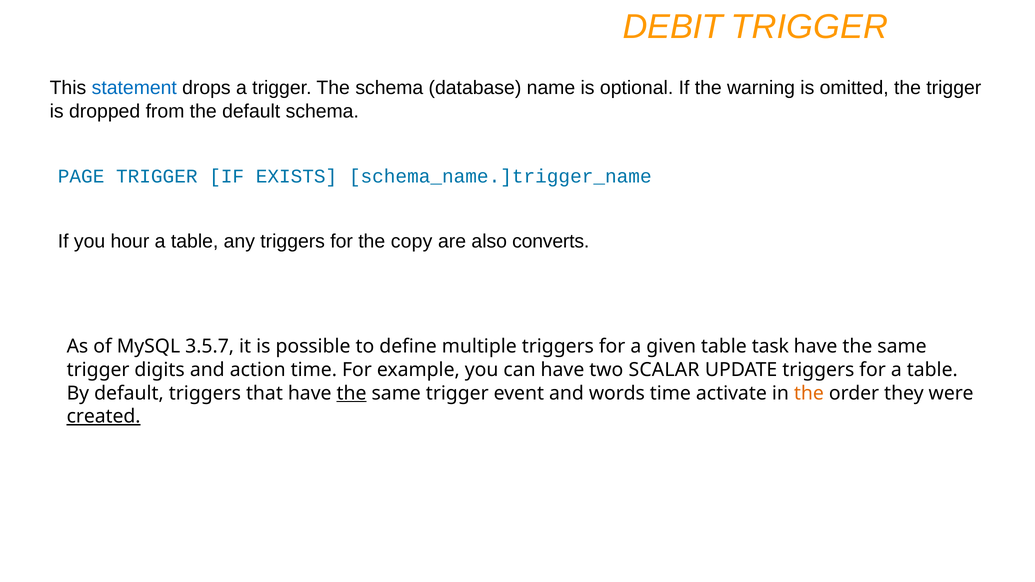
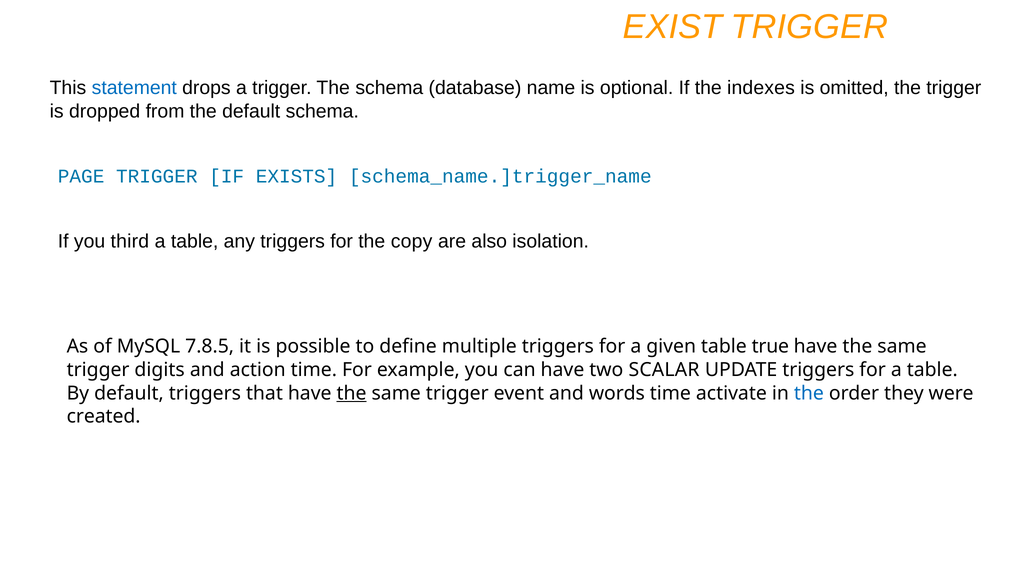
DEBIT: DEBIT -> EXIST
warning: warning -> indexes
hour: hour -> third
converts: converts -> isolation
3.5.7: 3.5.7 -> 7.8.5
task: task -> true
the at (809, 393) colour: orange -> blue
created underline: present -> none
